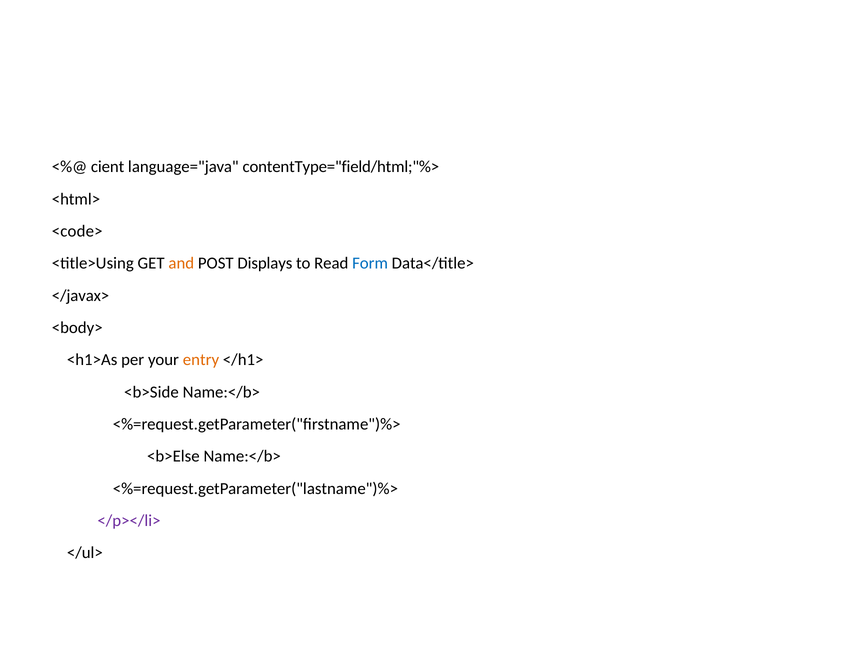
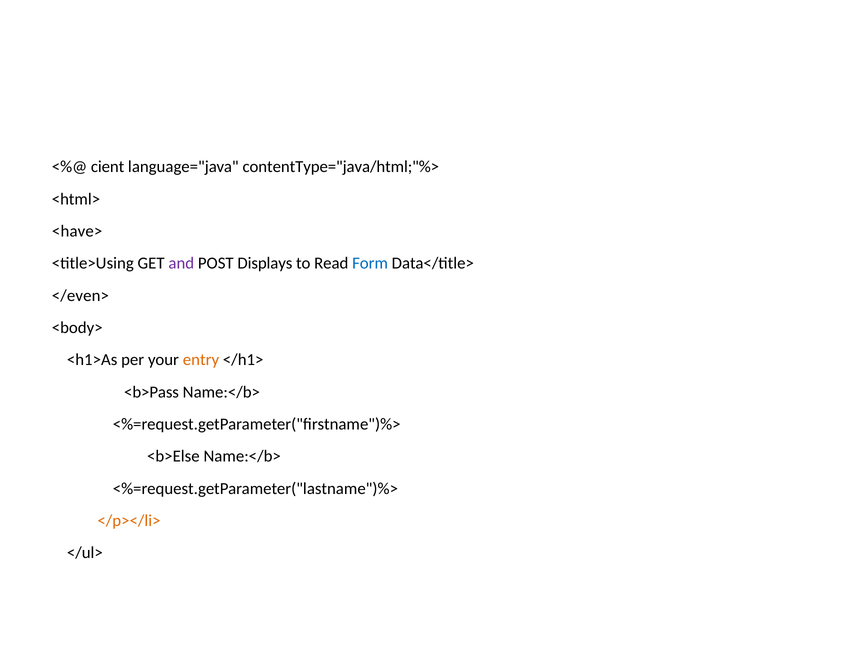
contentType="field/html;"%>: contentType="field/html;"%> -> contentType="java/html;"%>
<code>: <code> -> <have>
and colour: orange -> purple
</javax>: </javax> -> </even>
<b>Side: <b>Side -> <b>Pass
</p></li> colour: purple -> orange
